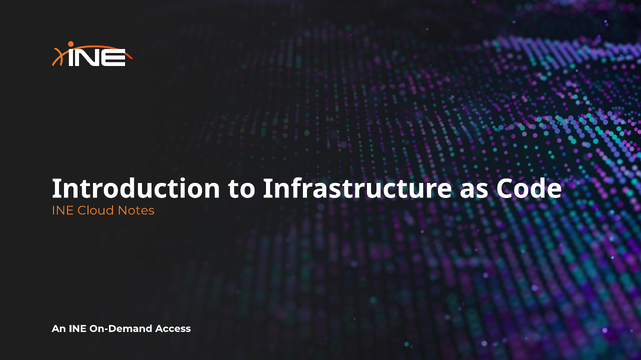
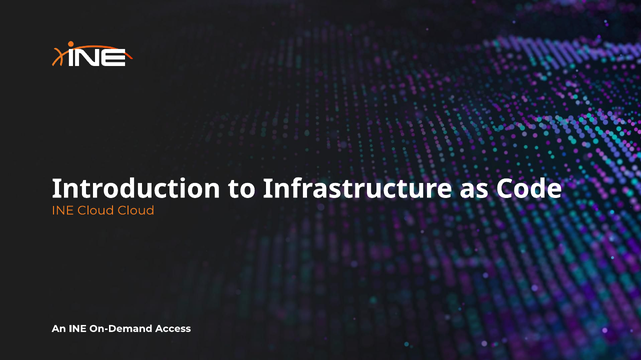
Cloud Notes: Notes -> Cloud
